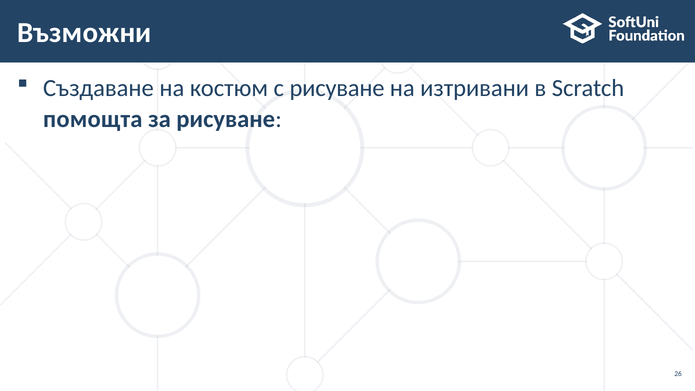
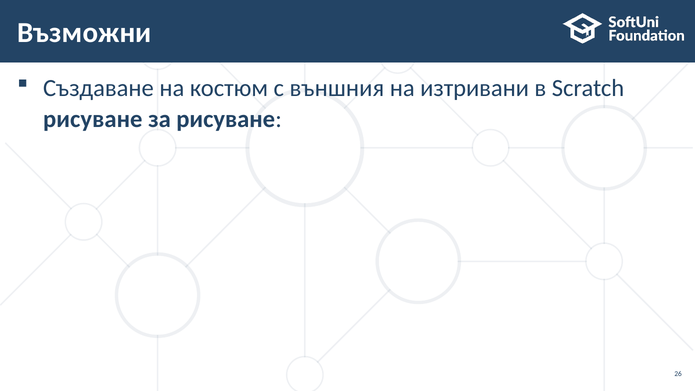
с рисуване: рисуване -> външния
помощта at (93, 119): помощта -> рисуване
